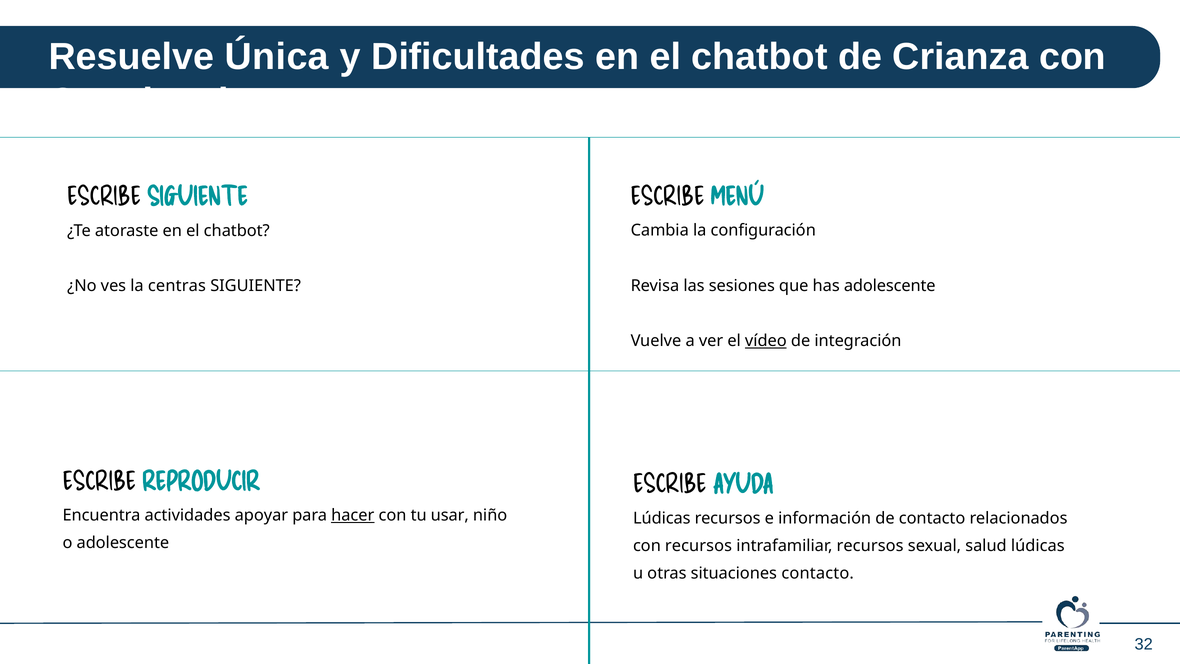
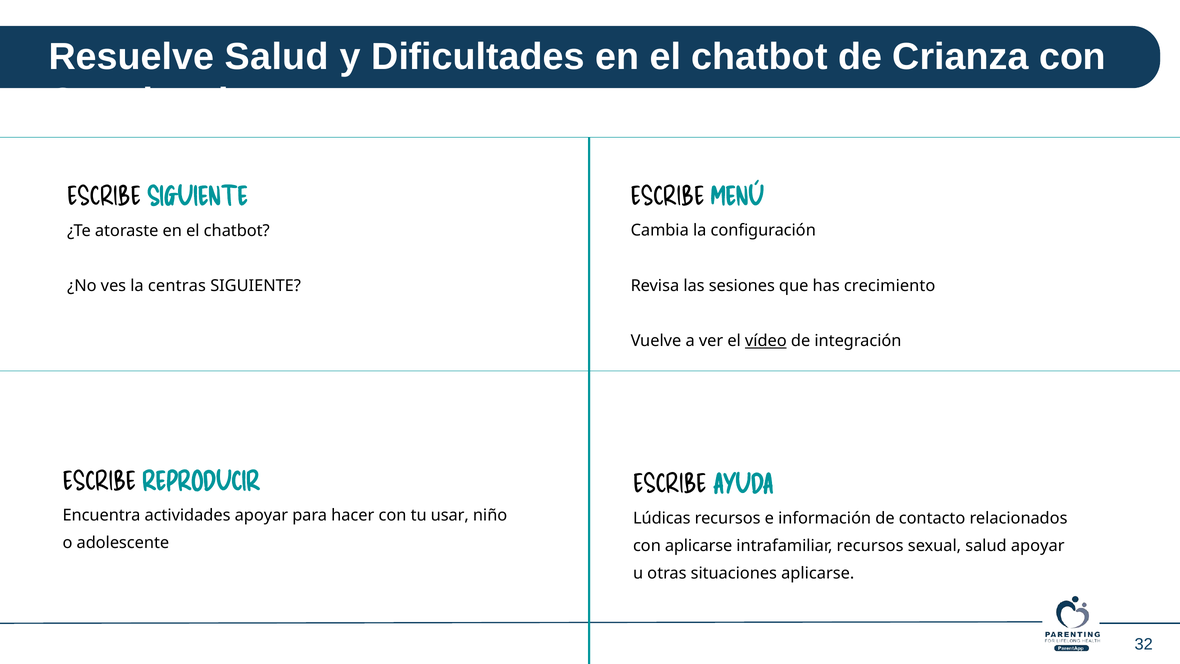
Resuelve Única: Única -> Salud
has adolescente: adolescente -> crecimiento
hacer underline: present -> none
con recursos: recursos -> aplicarse
salud lúdicas: lúdicas -> apoyar
situaciones contacto: contacto -> aplicarse
